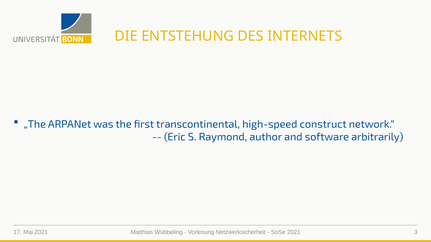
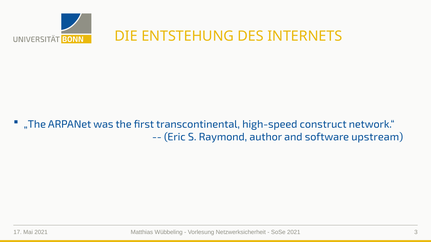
arbitrarily: arbitrarily -> upstream
